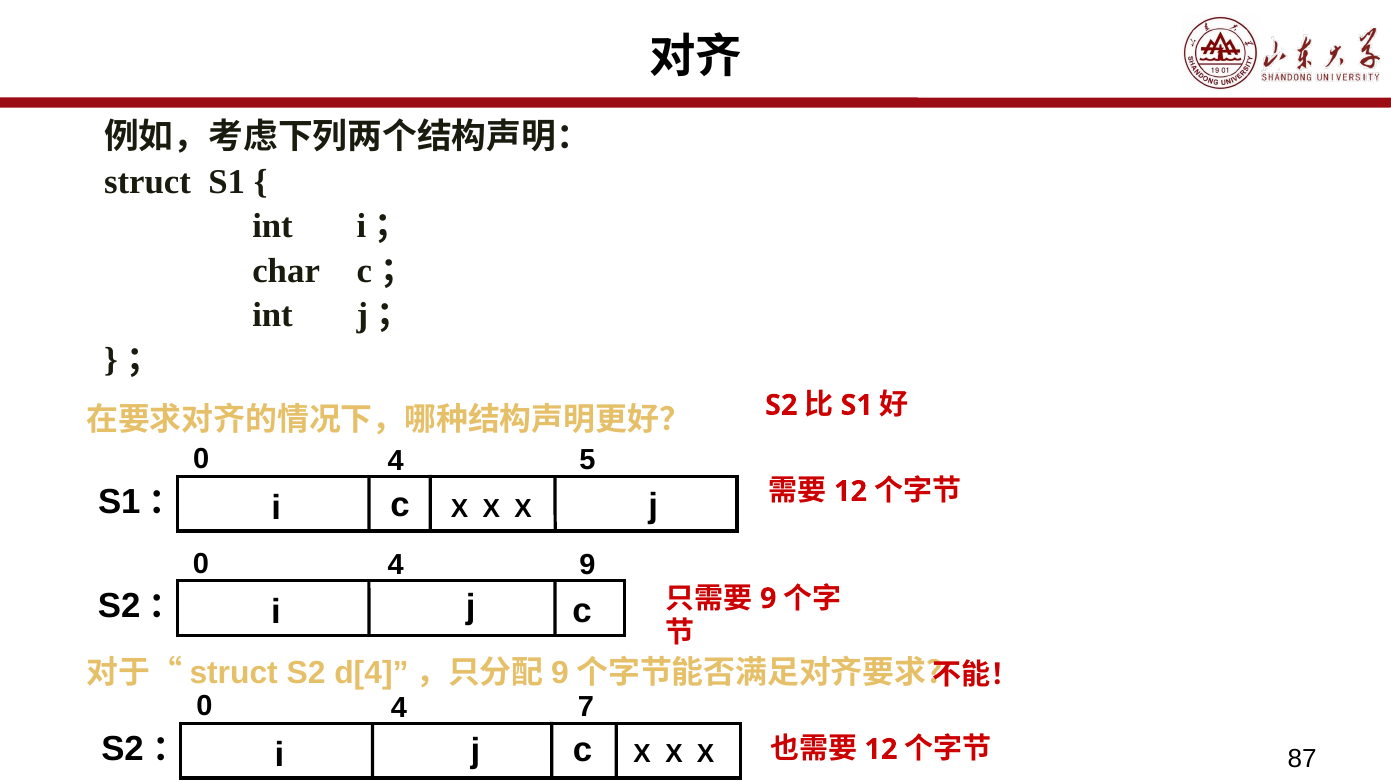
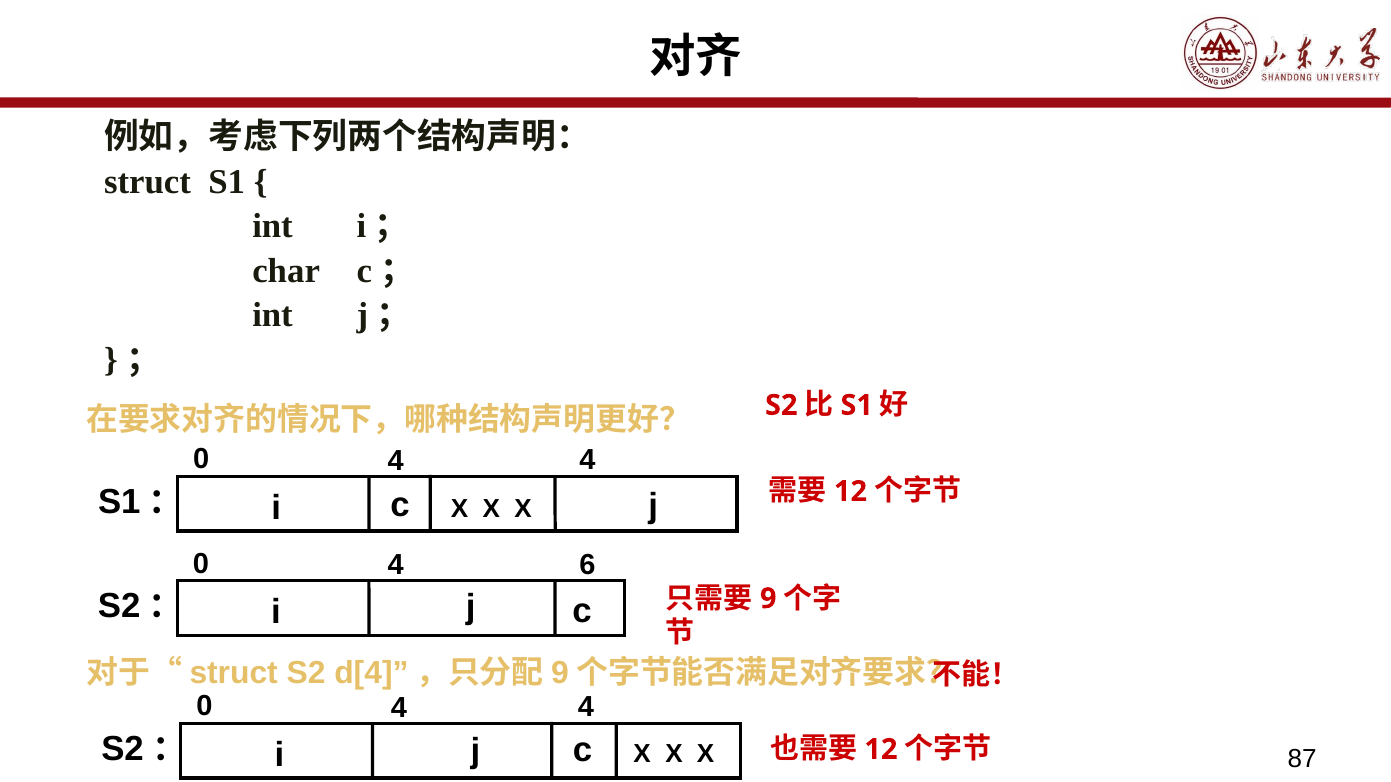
5 at (588, 461): 5 -> 4
4 9: 9 -> 6
7 at (586, 708): 7 -> 4
